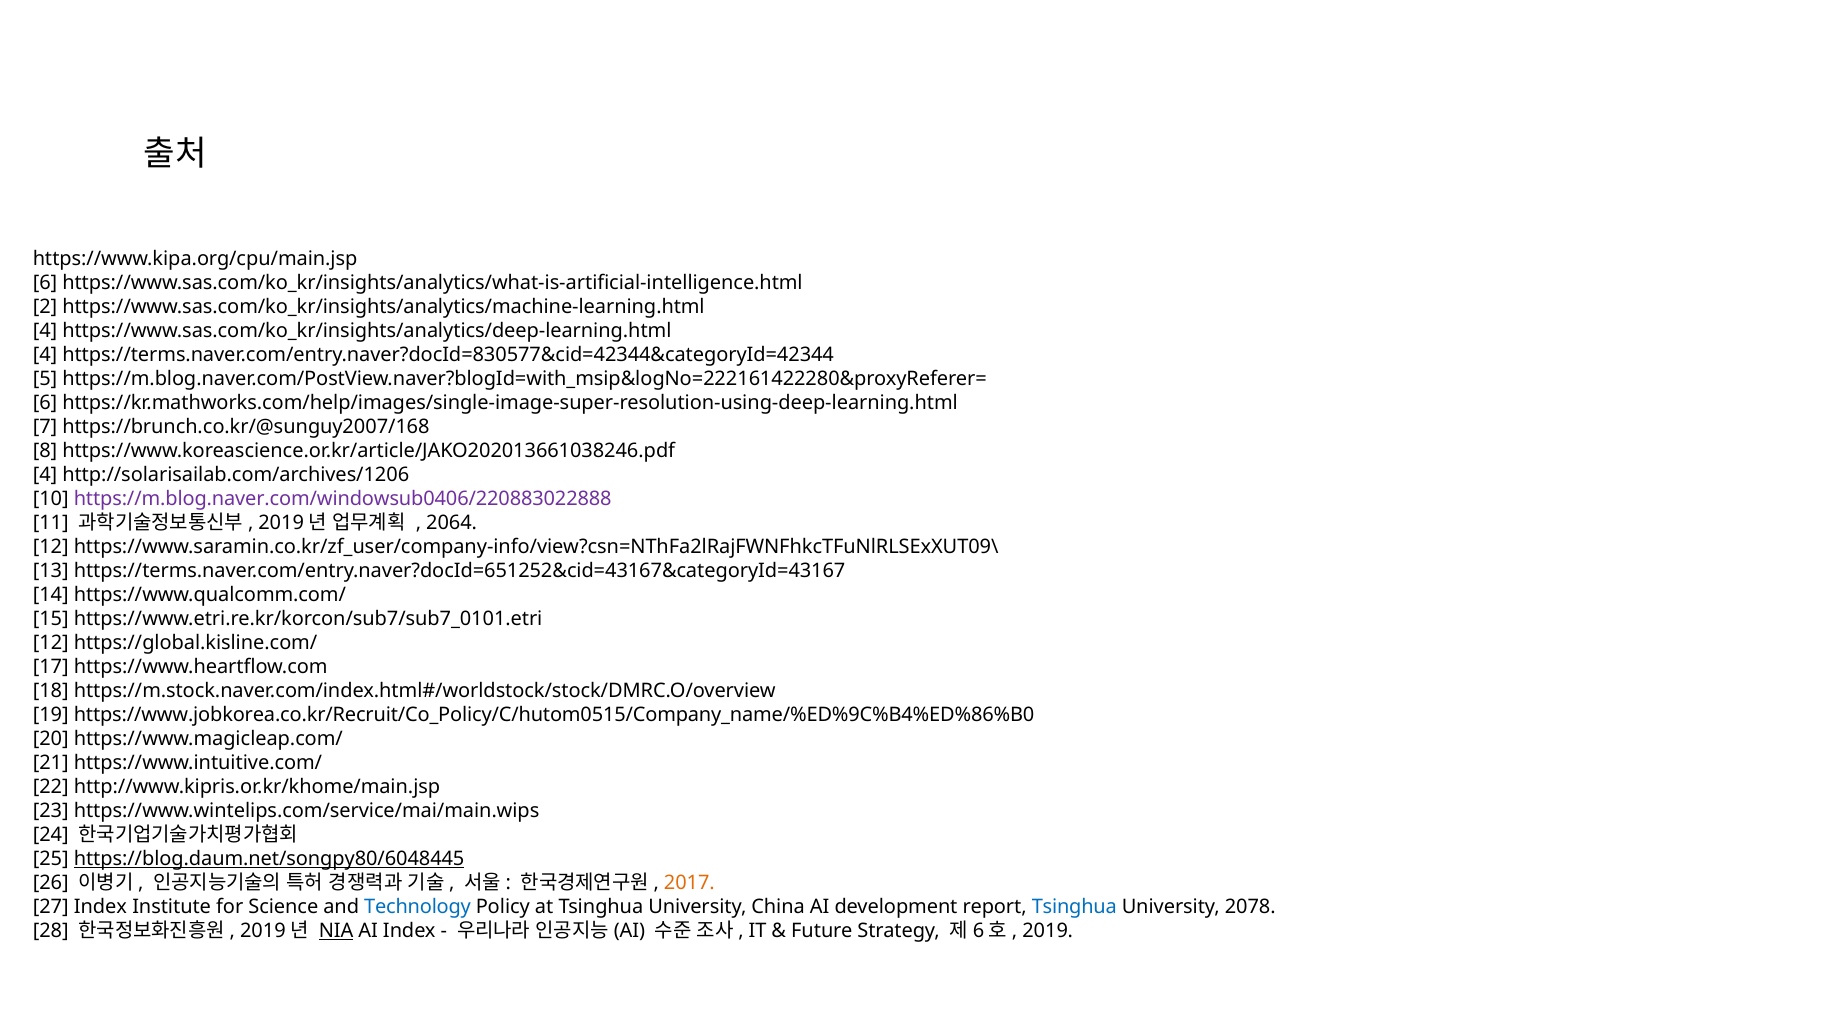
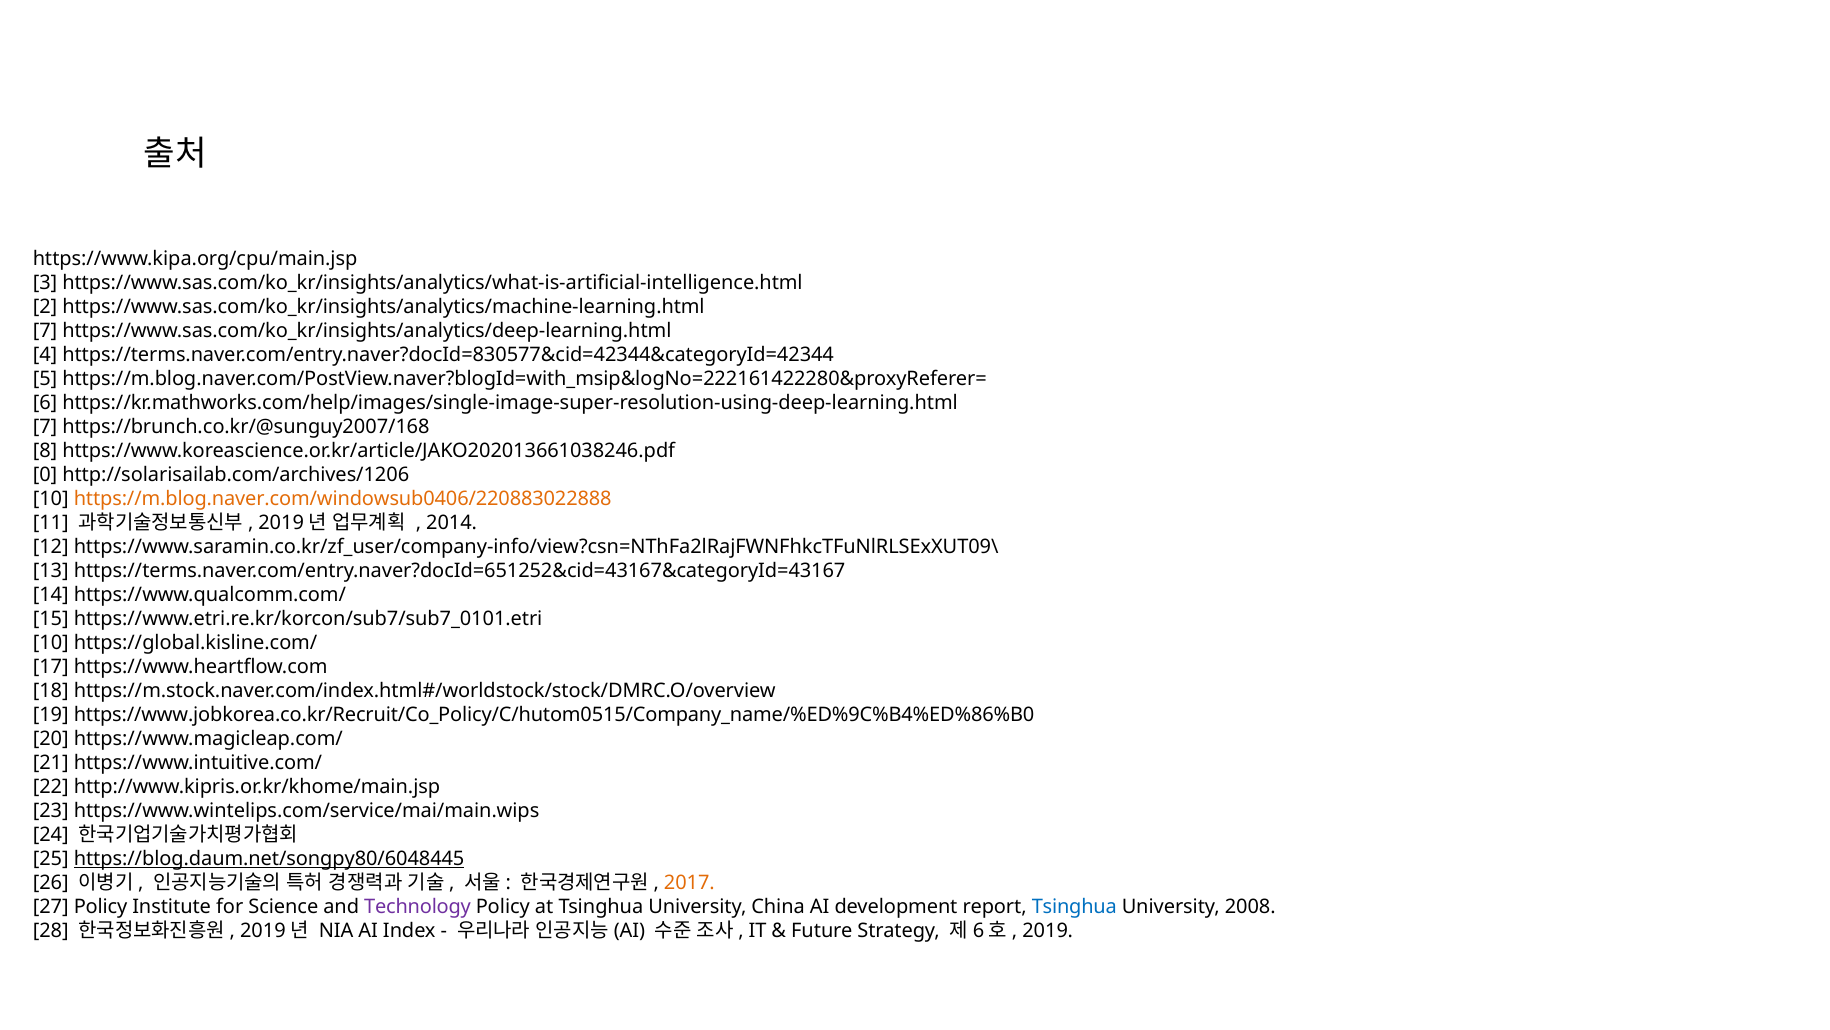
6 at (45, 283): 6 -> 3
4 at (45, 331): 4 -> 7
4 at (45, 474): 4 -> 0
https://m.blog.naver.com/windowsub0406/220883022888 colour: purple -> orange
2064: 2064 -> 2014
12 at (51, 642): 12 -> 10
27 Index: Index -> Policy
Technology colour: blue -> purple
2078: 2078 -> 2008
NIA underline: present -> none
